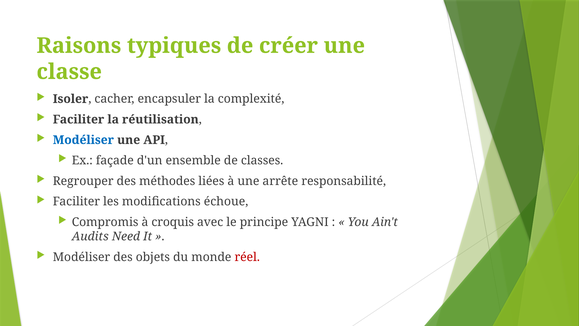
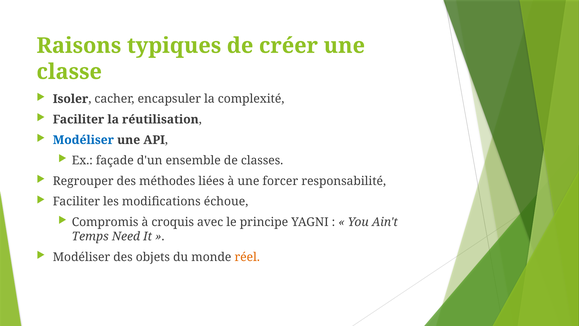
arrête: arrête -> forcer
Audits: Audits -> Temps
réel colour: red -> orange
